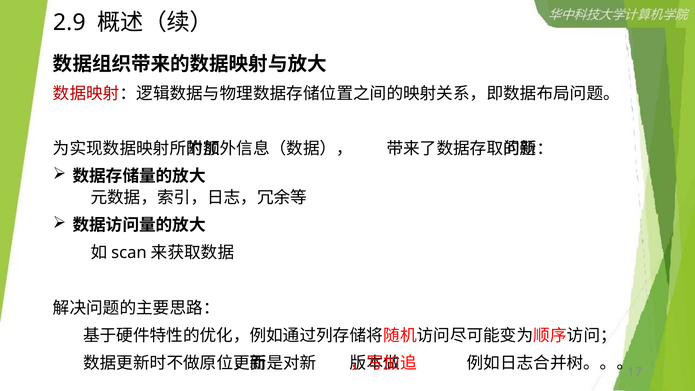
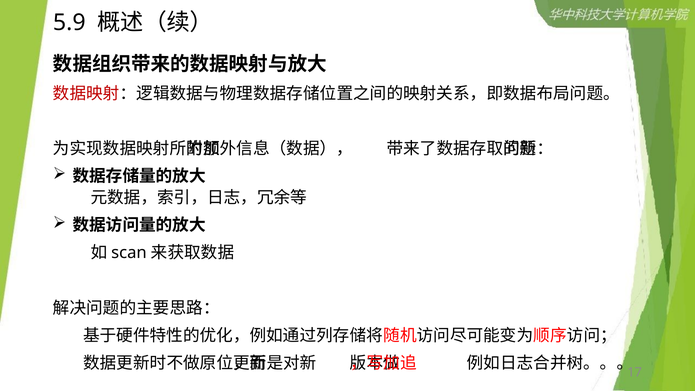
2.9: 2.9 -> 5.9
